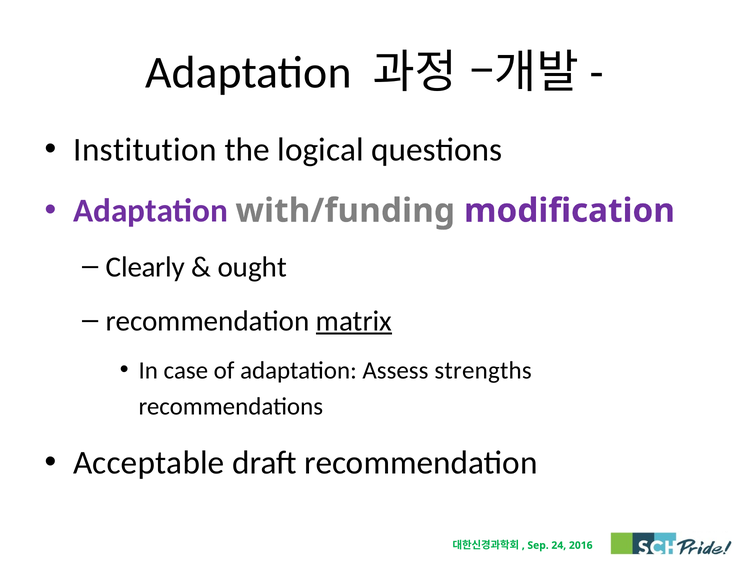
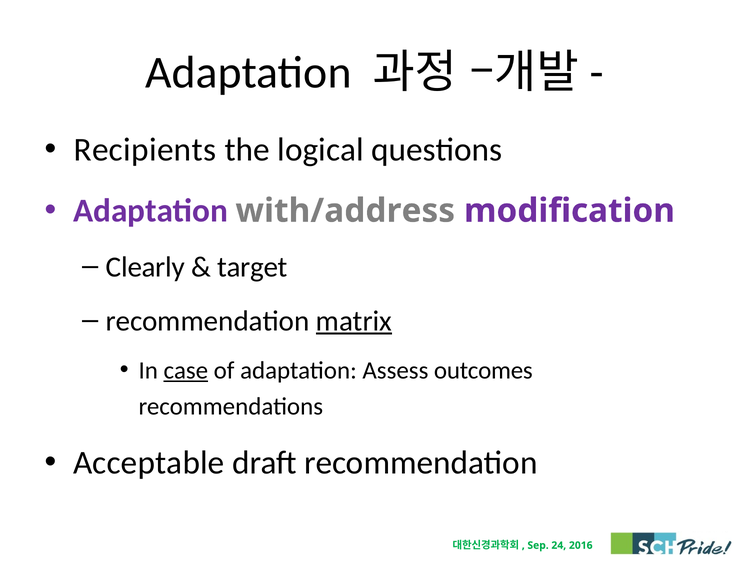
Institution: Institution -> Recipients
with/funding: with/funding -> with/address
ought: ought -> target
case underline: none -> present
strengths: strengths -> outcomes
